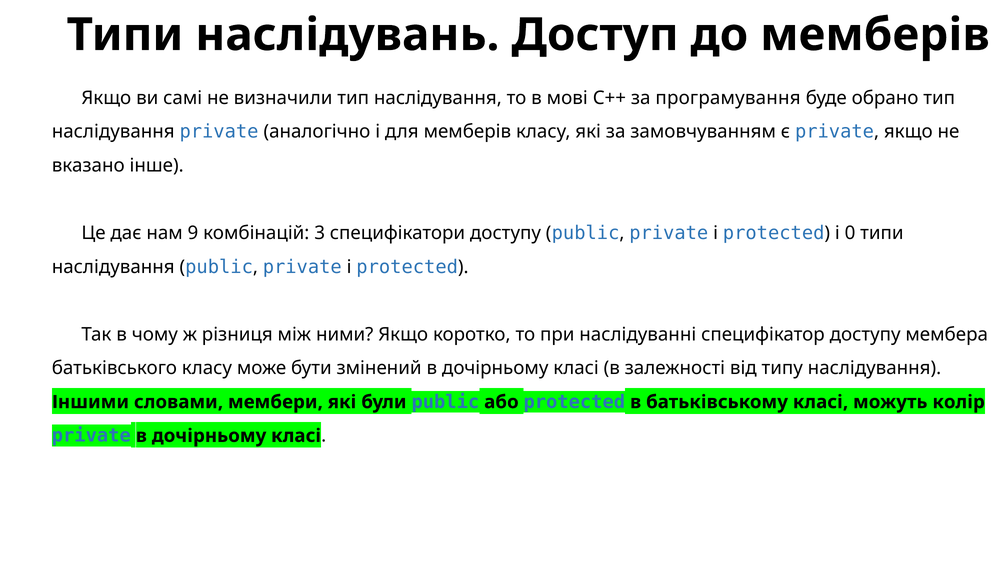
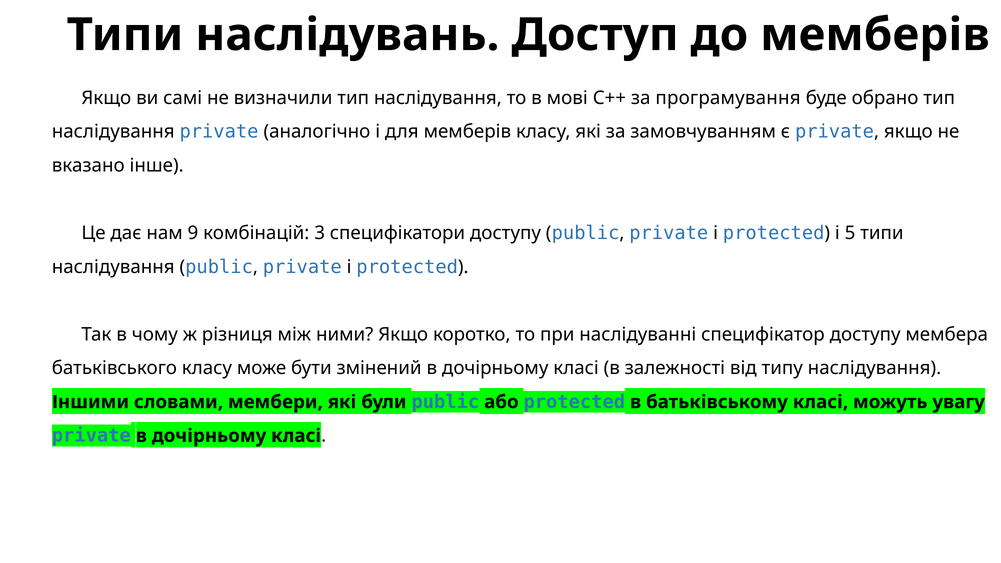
0: 0 -> 5
колір: колір -> увагу
